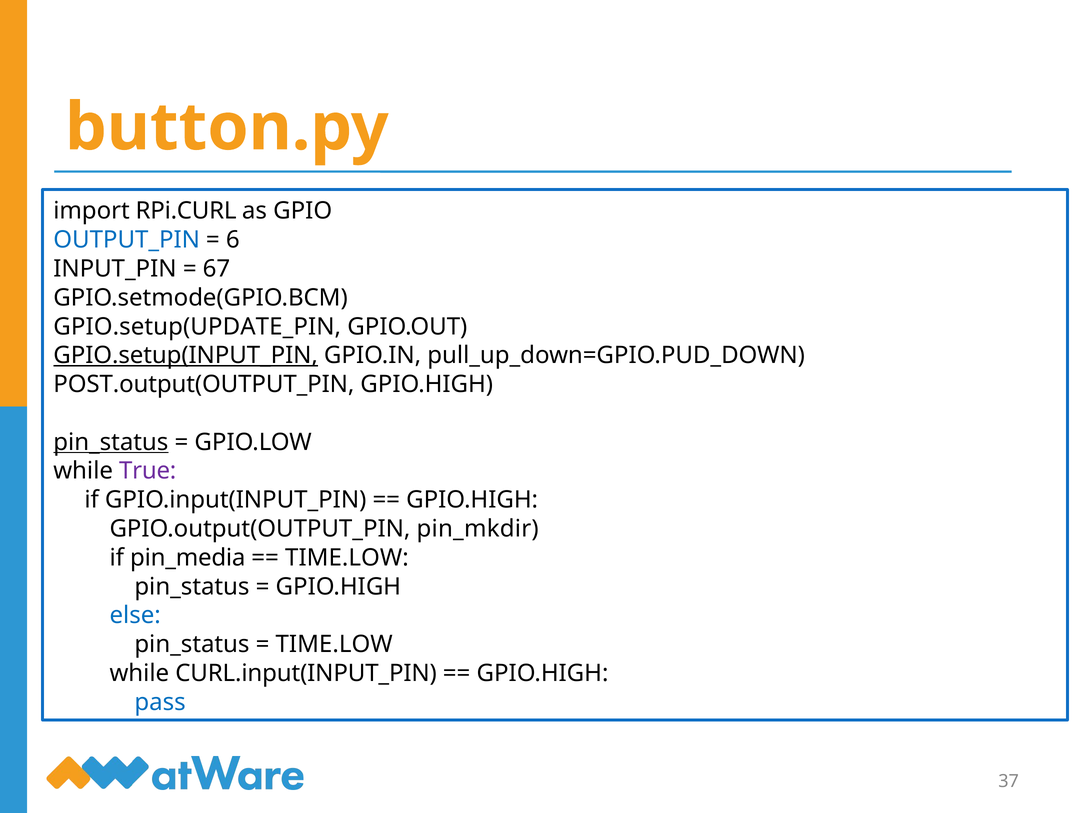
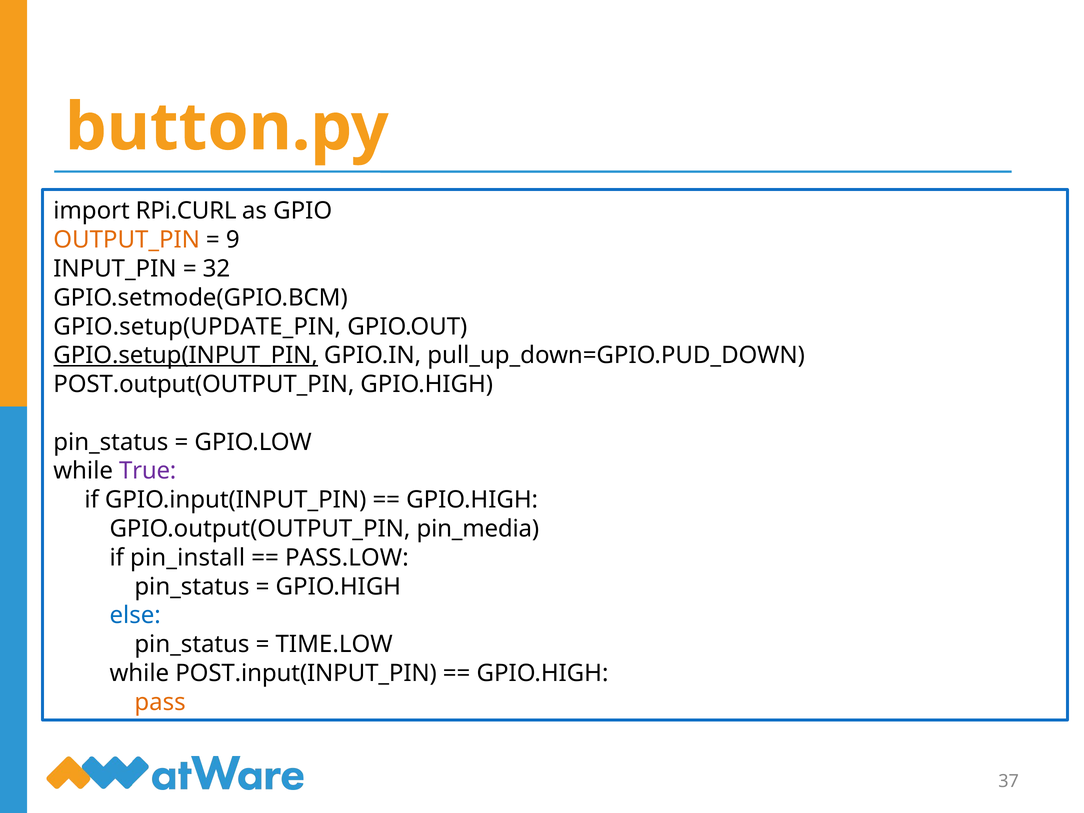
OUTPUT_PIN colour: blue -> orange
6: 6 -> 9
67: 67 -> 32
pin_status at (111, 442) underline: present -> none
pin_mkdir: pin_mkdir -> pin_media
pin_media: pin_media -> pin_install
TIME.LOW at (347, 558): TIME.LOW -> PASS.LOW
CURL.input(INPUT_PIN: CURL.input(INPUT_PIN -> POST.input(INPUT_PIN
pass colour: blue -> orange
